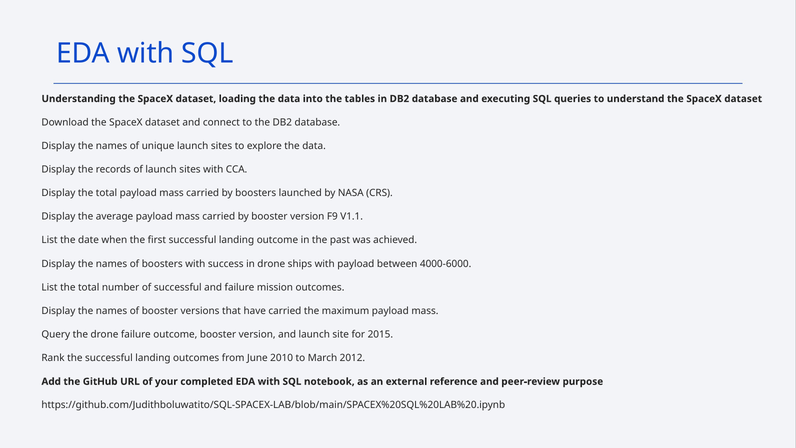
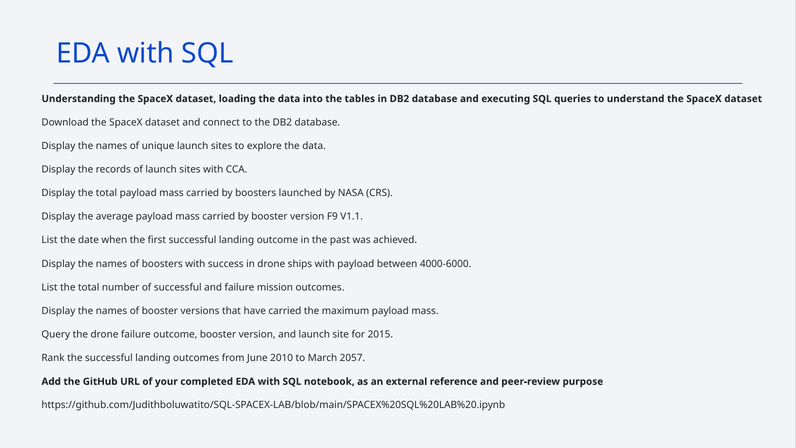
2012: 2012 -> 2057
